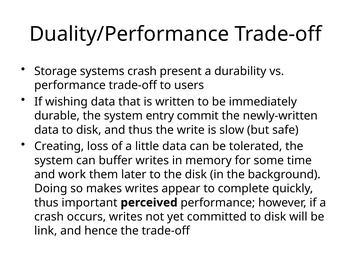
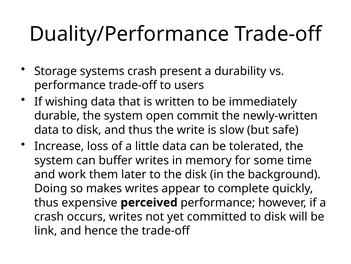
entry: entry -> open
Creating: Creating -> Increase
important: important -> expensive
